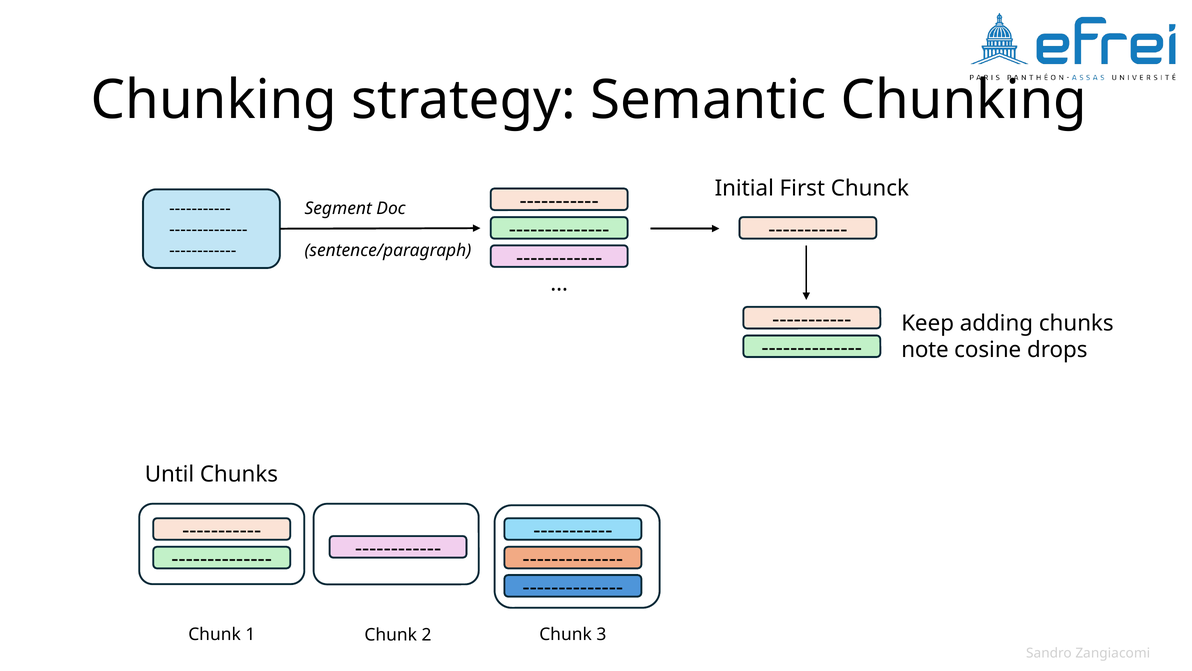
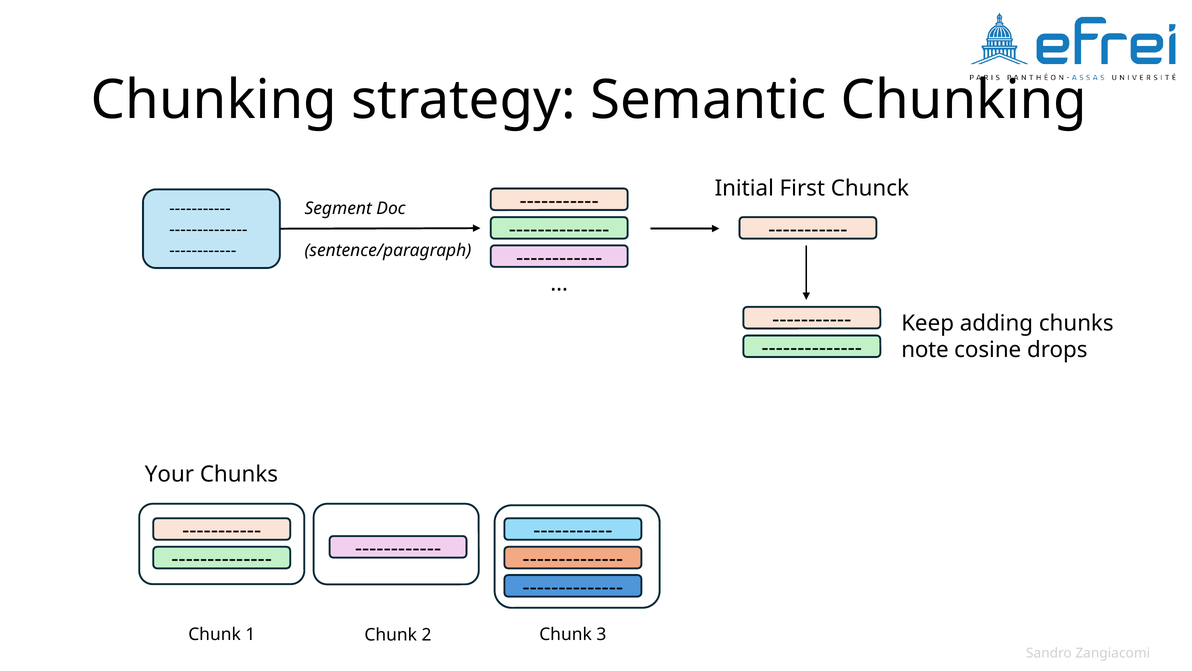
Until: Until -> Your
